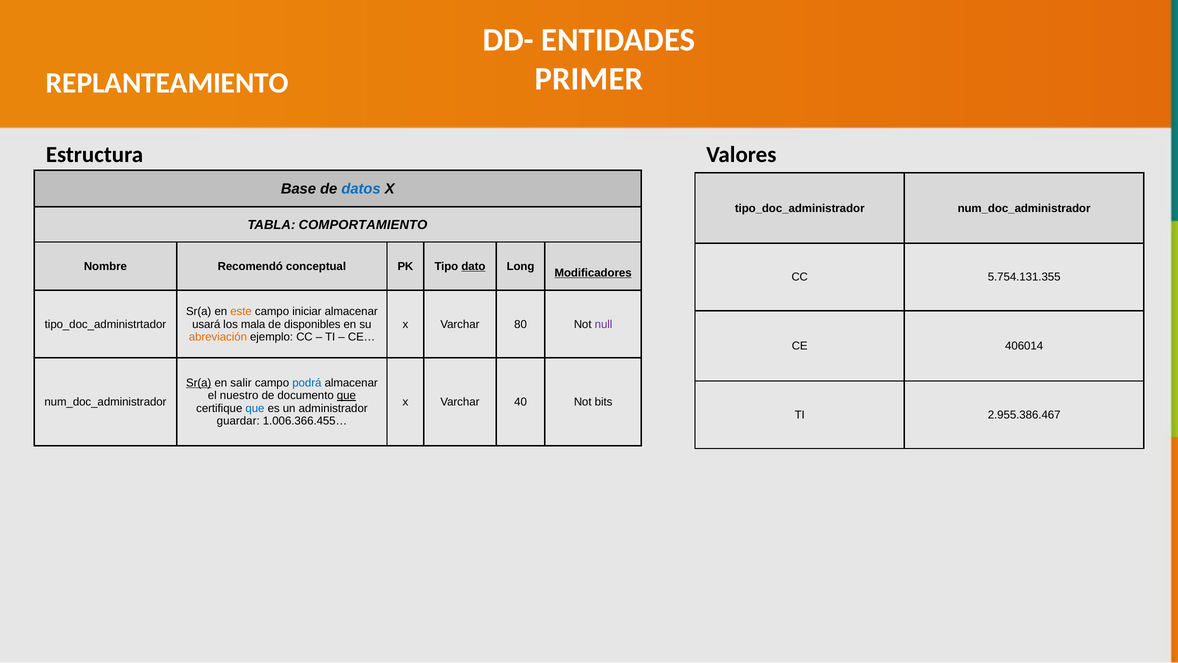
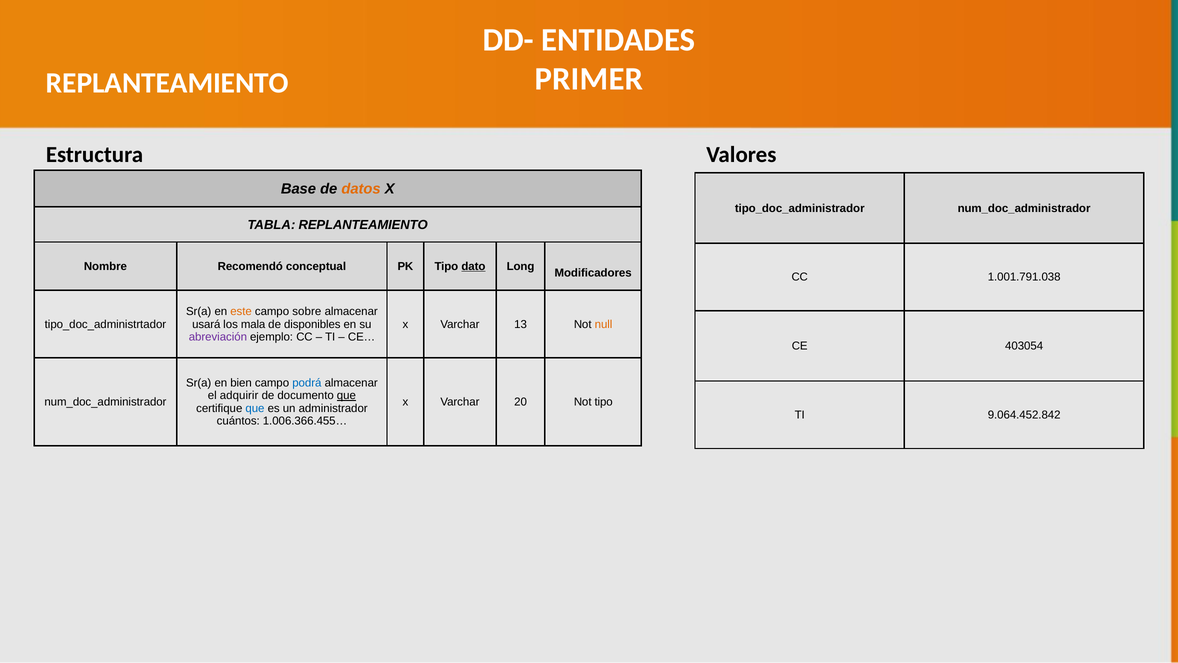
datos colour: blue -> orange
TABLA COMPORTAMIENTO: COMPORTAMIENTO -> REPLANTEAMIENTO
Modificadores underline: present -> none
5.754.131.355: 5.754.131.355 -> 1.001.791.038
iniciar: iniciar -> sobre
80: 80 -> 13
null colour: purple -> orange
abreviación colour: orange -> purple
406014: 406014 -> 403054
Sr(a at (199, 383) underline: present -> none
salir: salir -> bien
nuestro: nuestro -> adquirir
40: 40 -> 20
Not bits: bits -> tipo
2.955.386.467: 2.955.386.467 -> 9.064.452.842
guardar: guardar -> cuántos
